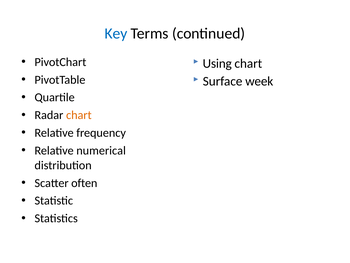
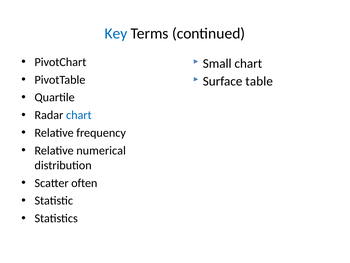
Using: Using -> Small
week: week -> table
chart at (79, 115) colour: orange -> blue
